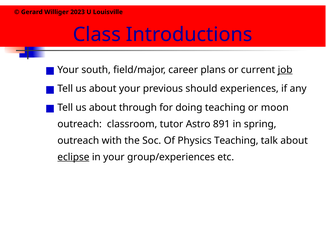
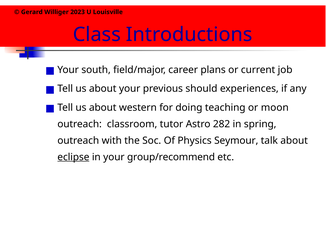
job underline: present -> none
through: through -> western
891: 891 -> 282
Physics Teaching: Teaching -> Seymour
group/experiences: group/experiences -> group/recommend
